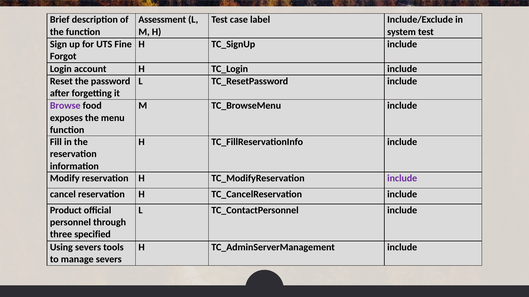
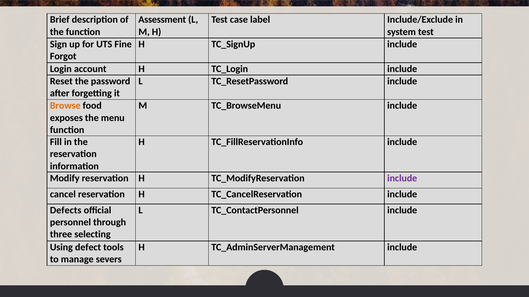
Browse colour: purple -> orange
Product: Product -> Defects
specified: specified -> selecting
Using severs: severs -> defect
